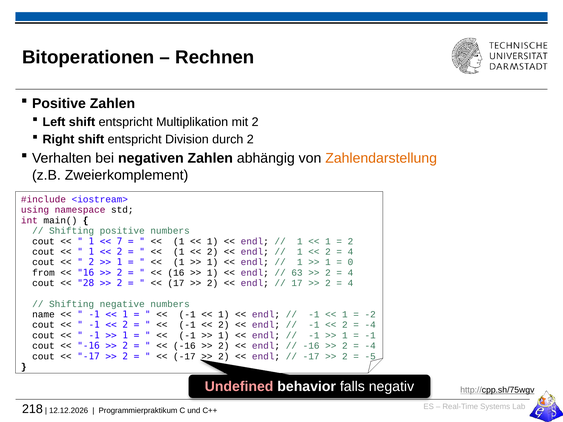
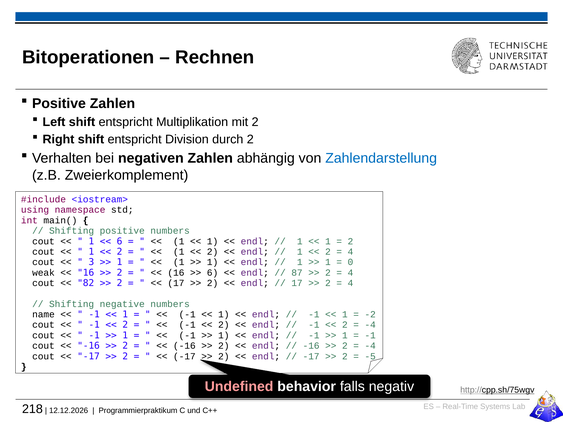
Zahlendarstellung colour: orange -> blue
7 at (120, 241): 7 -> 6
2 at (91, 262): 2 -> 3
from: from -> weak
1 at (213, 273): 1 -> 6
63: 63 -> 87
28: 28 -> 82
